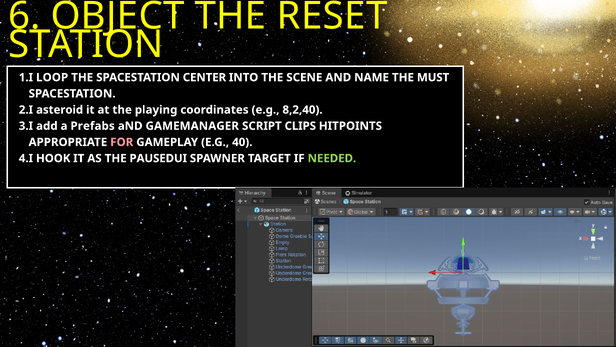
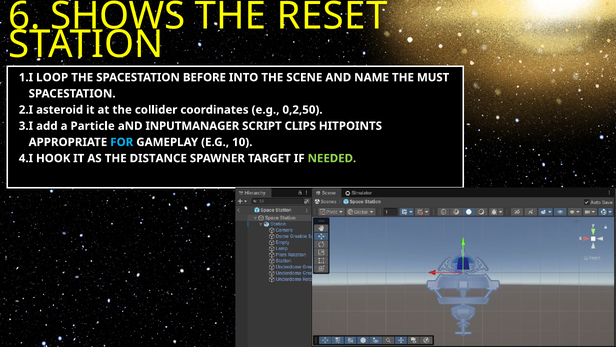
OBJECT: OBJECT -> SHOWS
CENTER: CENTER -> BEFORE
playing: playing -> collider
8,2,40: 8,2,40 -> 0,2,50
Prefabs: Prefabs -> Particle
GAMEMANAGER: GAMEMANAGER -> INPUTMANAGER
FOR colour: pink -> light blue
40: 40 -> 10
PAUSEDUI: PAUSEDUI -> DISTANCE
